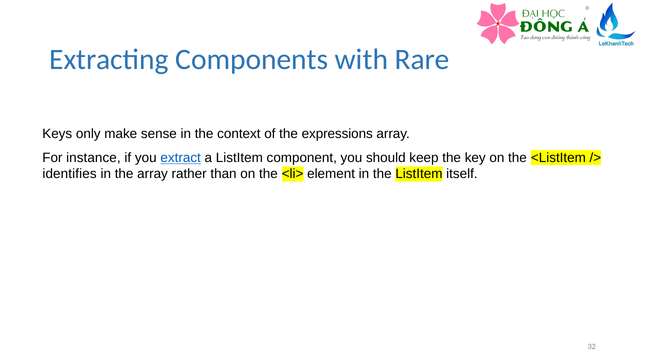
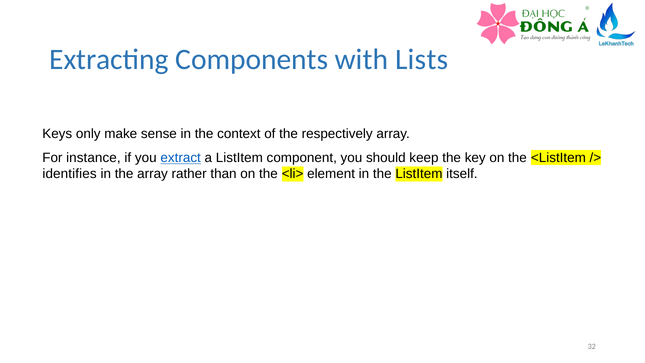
Rare: Rare -> Lists
expressions: expressions -> respectively
